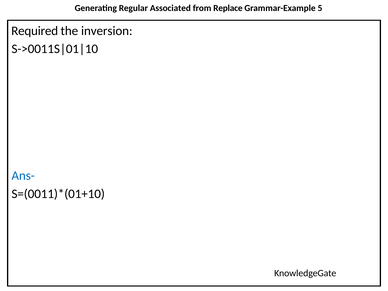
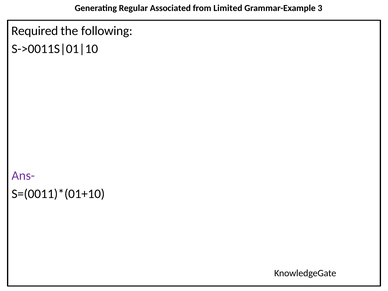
Replace: Replace -> Limited
5: 5 -> 3
inversion: inversion -> following
Ans- colour: blue -> purple
